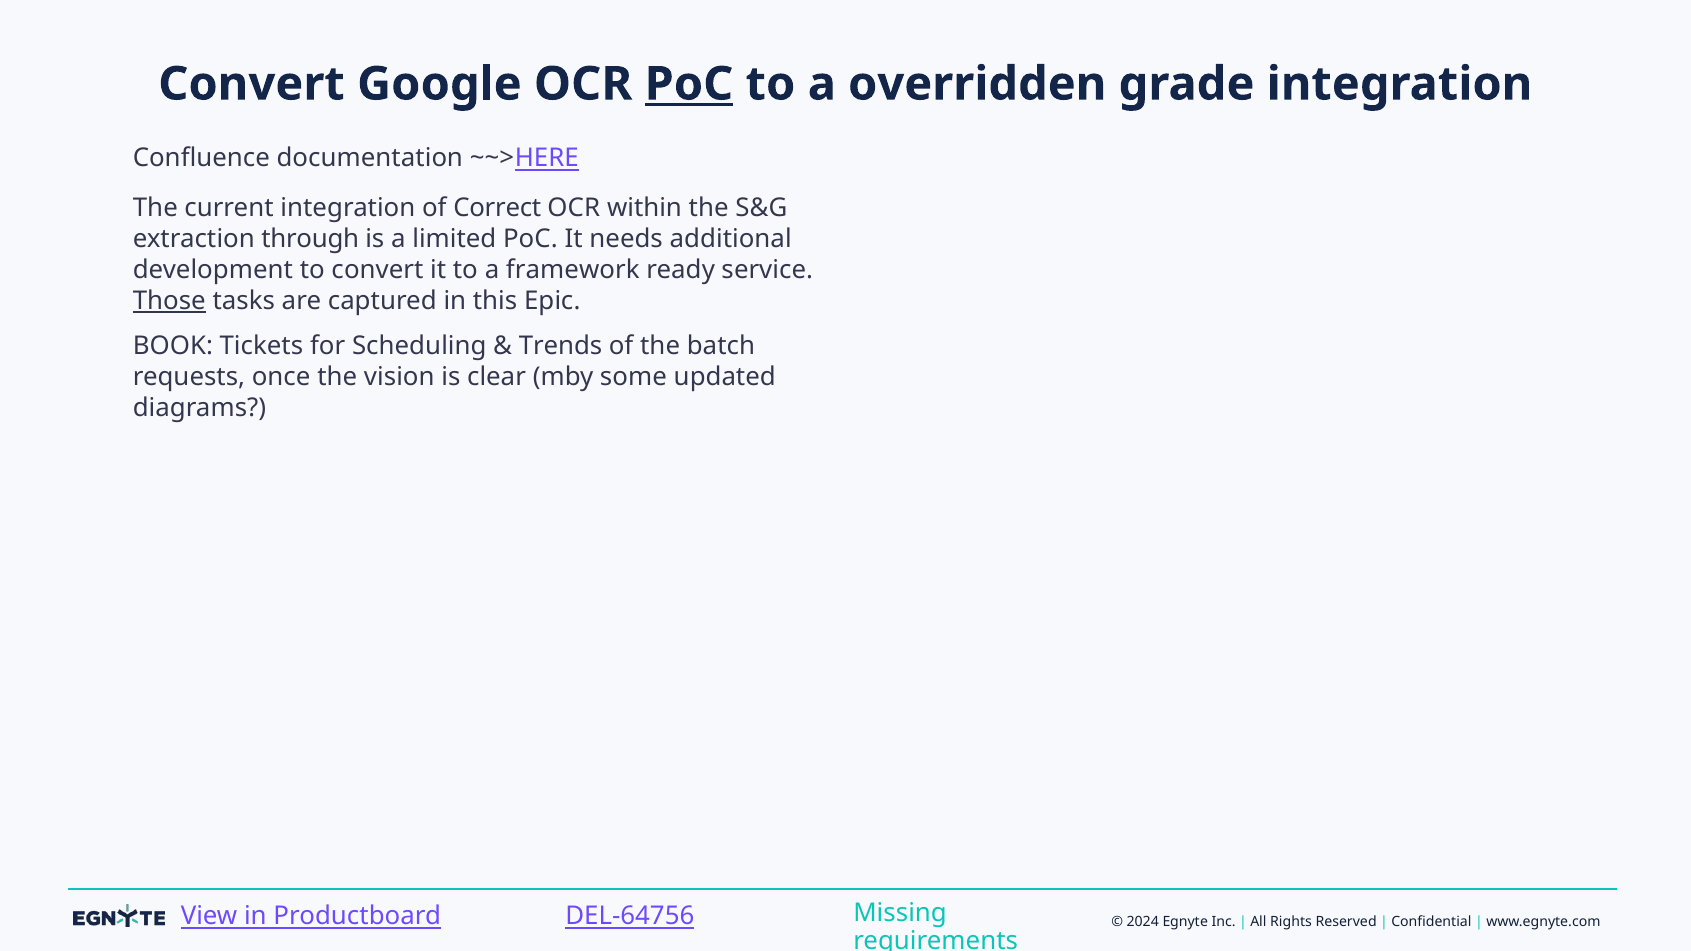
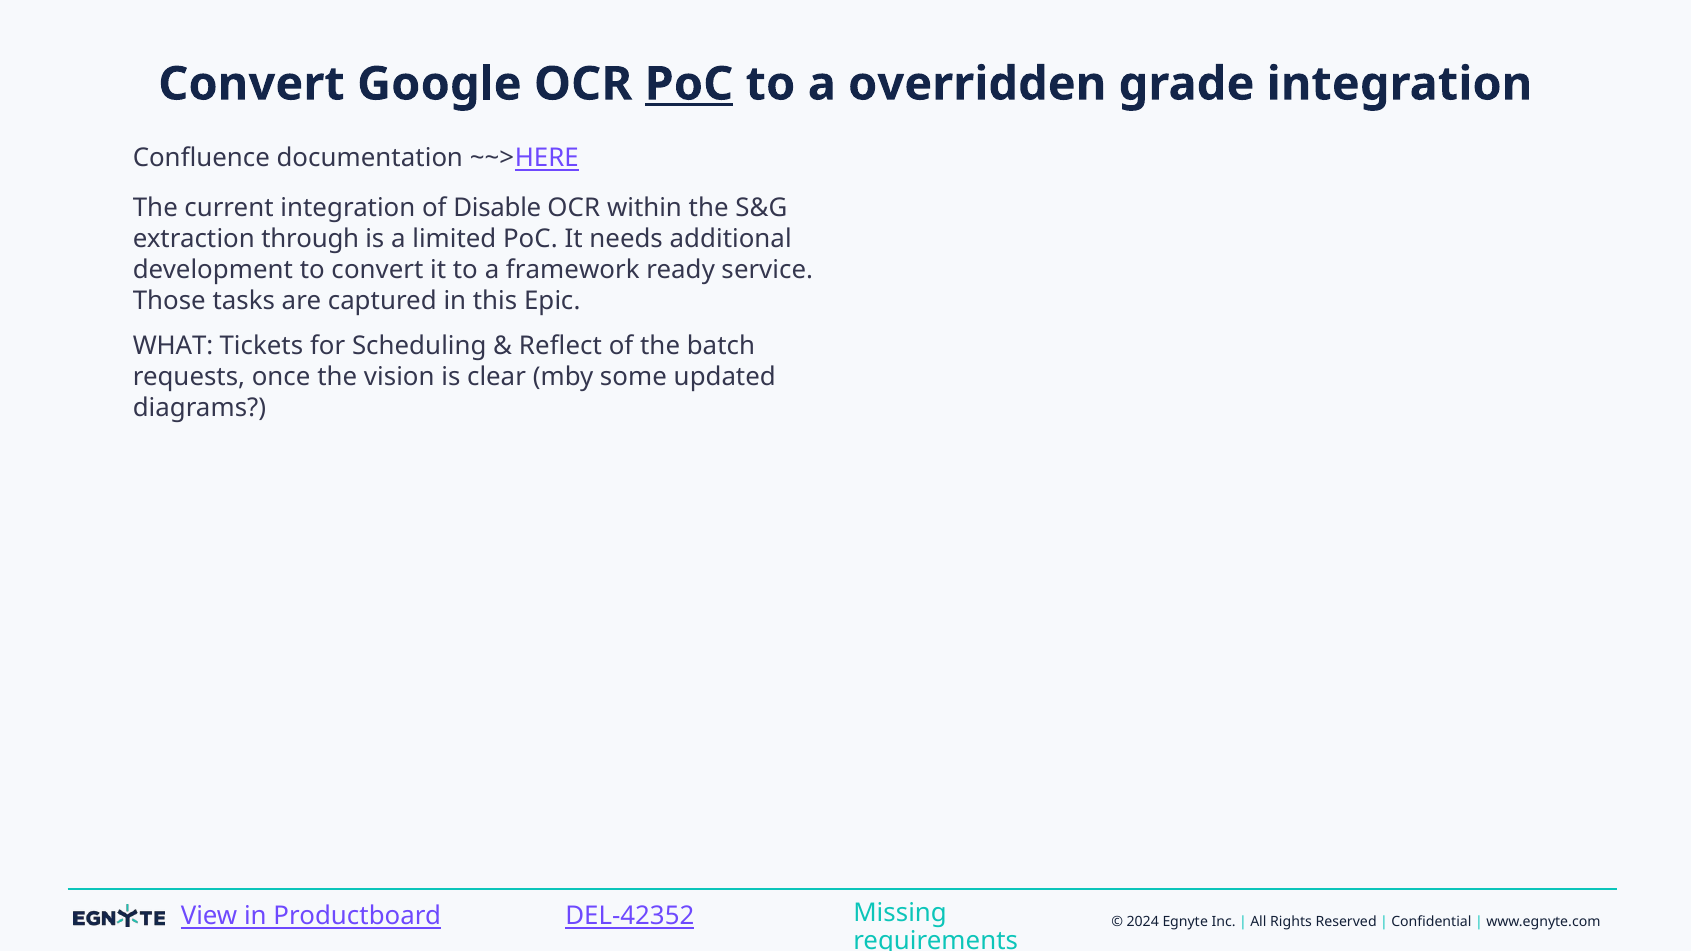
Correct: Correct -> Disable
Those underline: present -> none
BOOK: BOOK -> WHAT
Trends: Trends -> Reflect
DEL-64756: DEL-64756 -> DEL-42352
